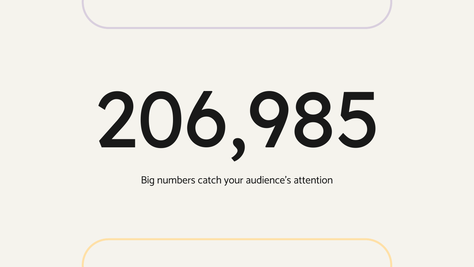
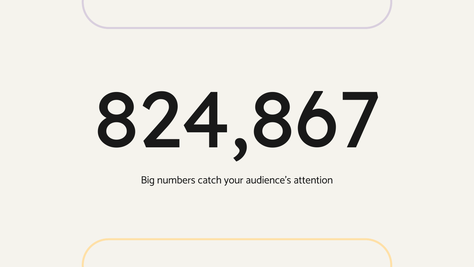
206,985: 206,985 -> 824,867
